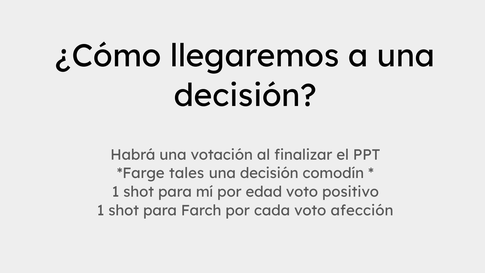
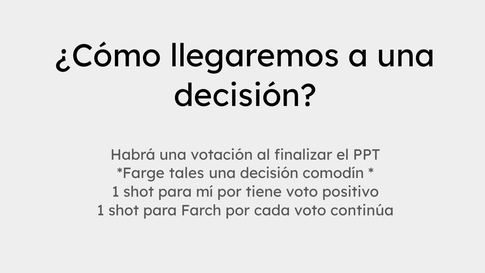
edad: edad -> tiene
afección: afección -> continúa
